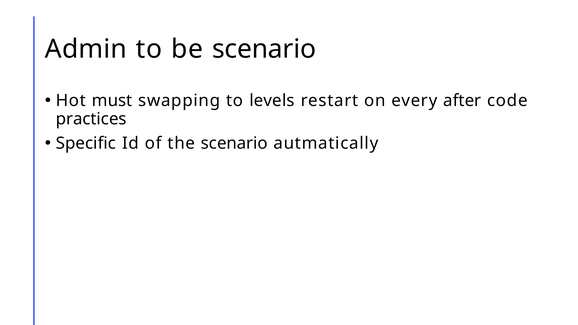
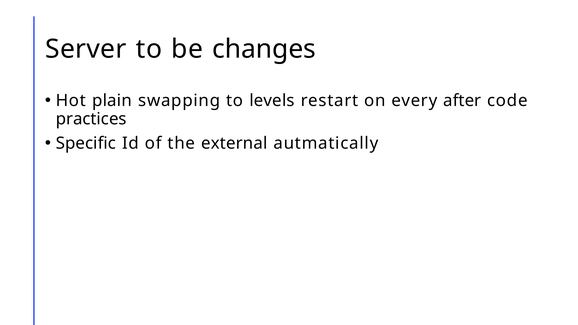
Admin: Admin -> Server
be scenario: scenario -> changes
must: must -> plain
the scenario: scenario -> external
